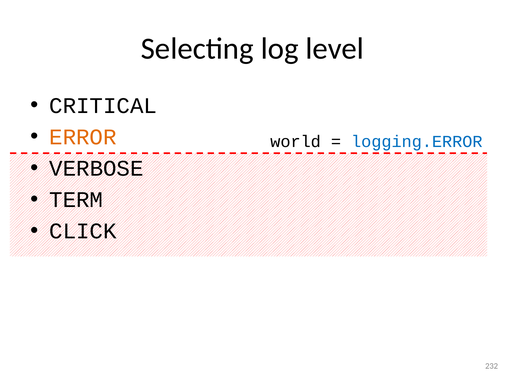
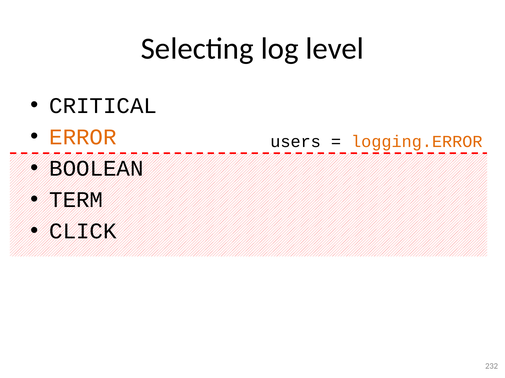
world: world -> users
logging.ERROR colour: blue -> orange
VERBOSE: VERBOSE -> BOOLEAN
